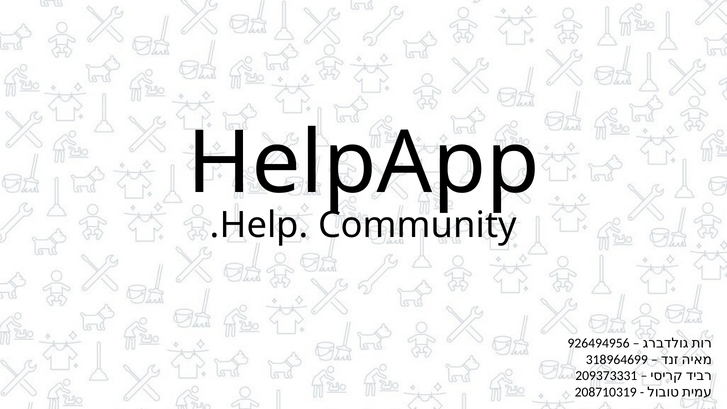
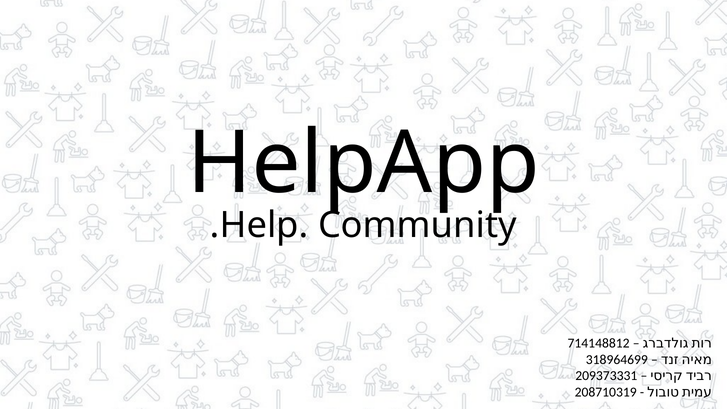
926494956: 926494956 -> 714148812
